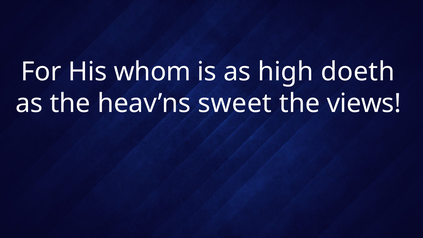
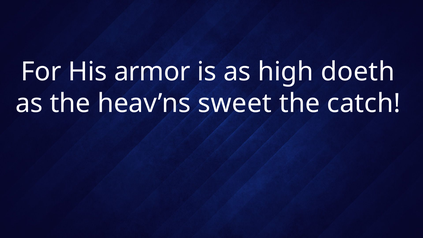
whom: whom -> armor
views: views -> catch
